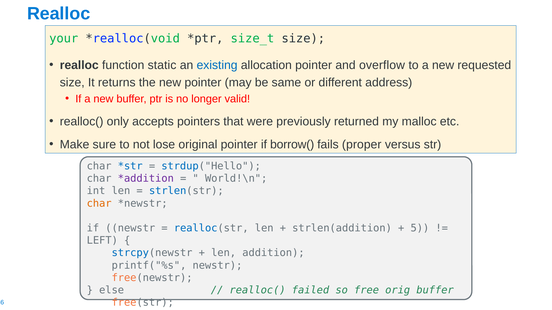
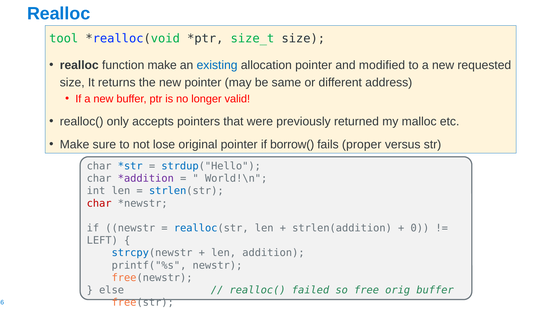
your: your -> tool
function static: static -> make
overflow: overflow -> modified
char at (99, 204) colour: orange -> red
5: 5 -> 0
